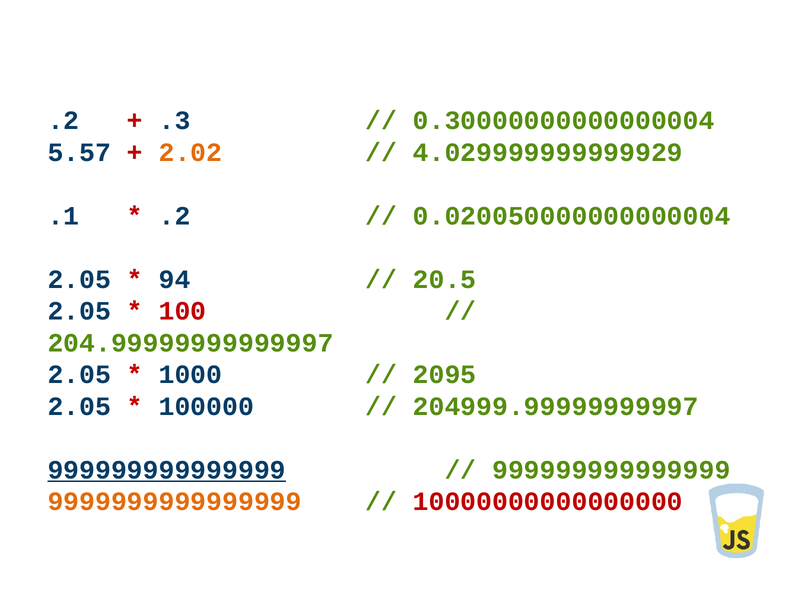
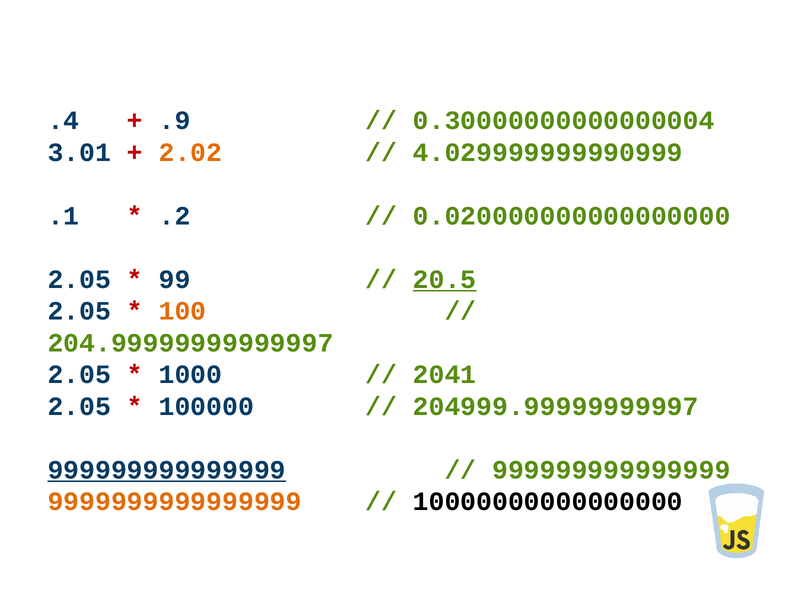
.2 at (63, 121): .2 -> .4
.3: .3 -> .9
5.57: 5.57 -> 3.01
4.029999999999929: 4.029999999999929 -> 4.029999999990999
0.020050000000000004: 0.020050000000000004 -> 0.020000000000000000
94: 94 -> 99
20.5 underline: none -> present
100 colour: red -> orange
2095: 2095 -> 2041
10000000000000000 colour: red -> black
